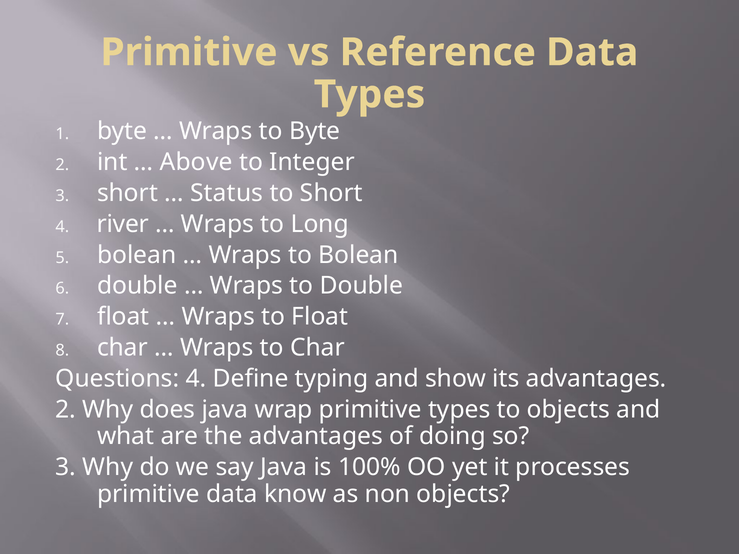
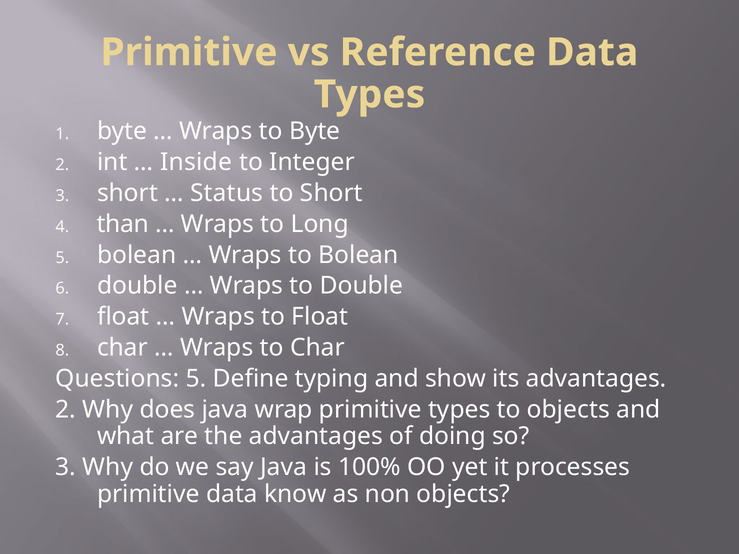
Above: Above -> Inside
river: river -> than
Questions 4: 4 -> 5
